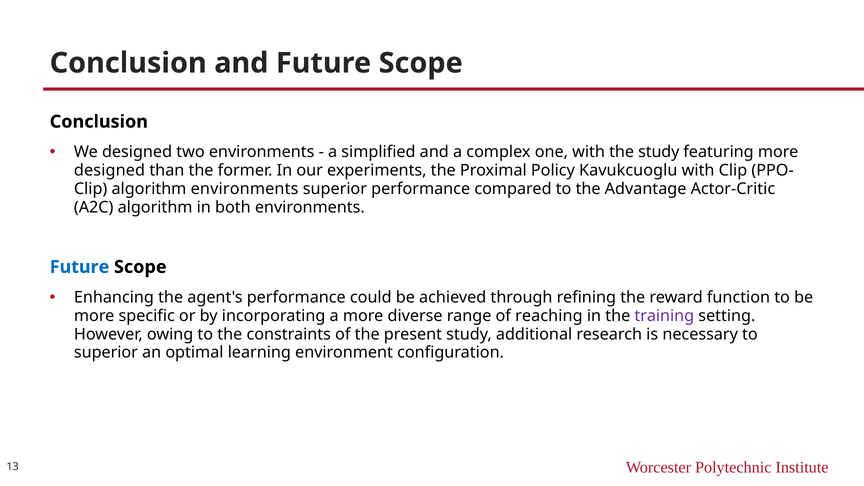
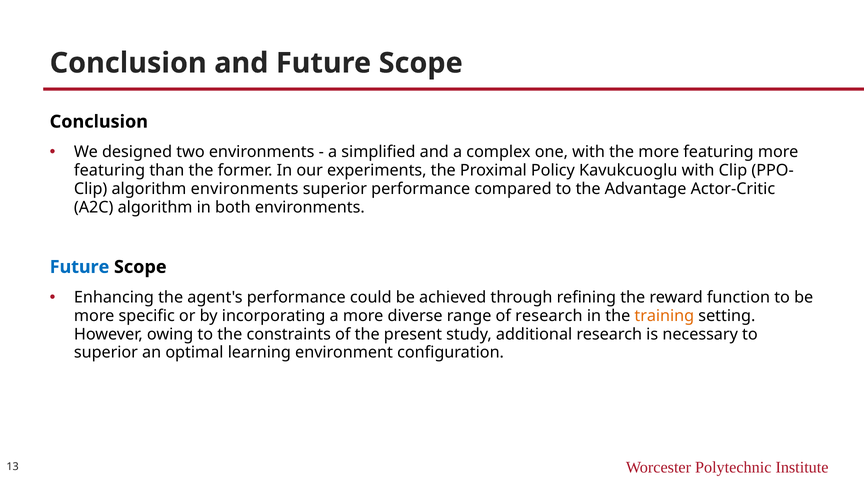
the study: study -> more
designed at (110, 170): designed -> featuring
of reaching: reaching -> research
training colour: purple -> orange
